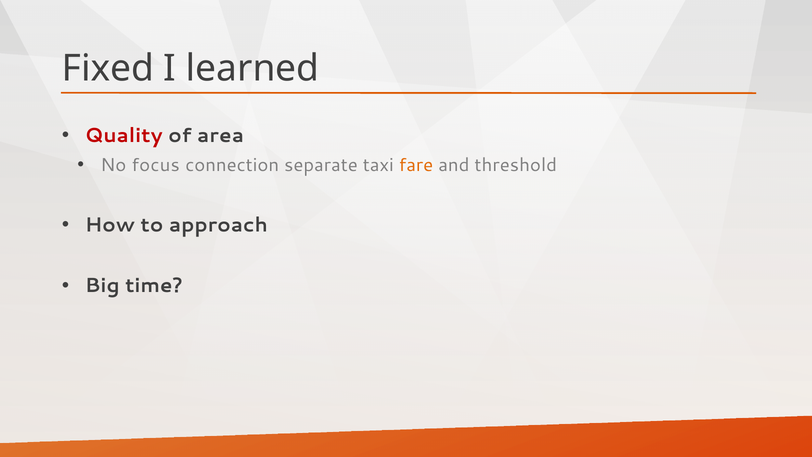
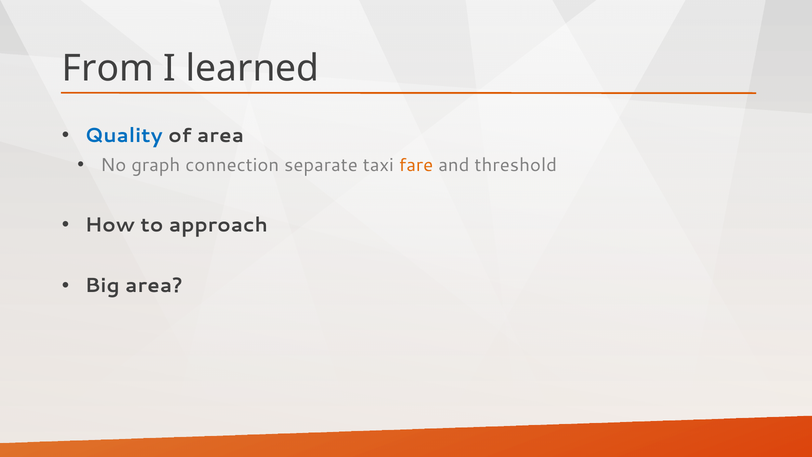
Fixed: Fixed -> From
Quality colour: red -> blue
focus: focus -> graph
Big time: time -> area
